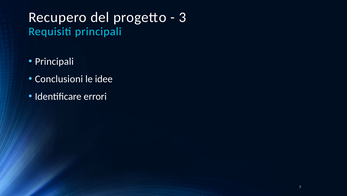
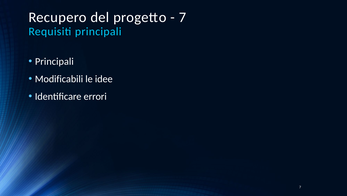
3 at (182, 17): 3 -> 7
Conclusioni: Conclusioni -> Modificabili
